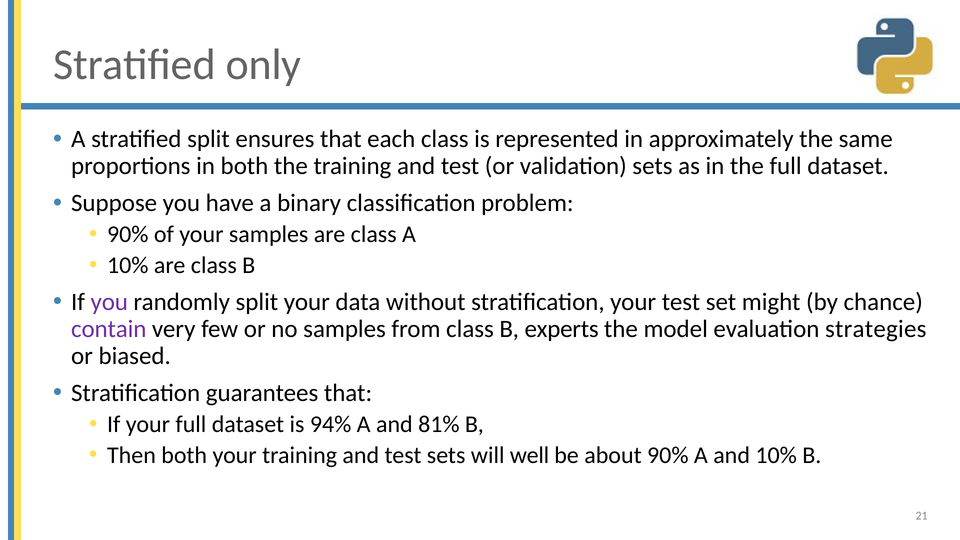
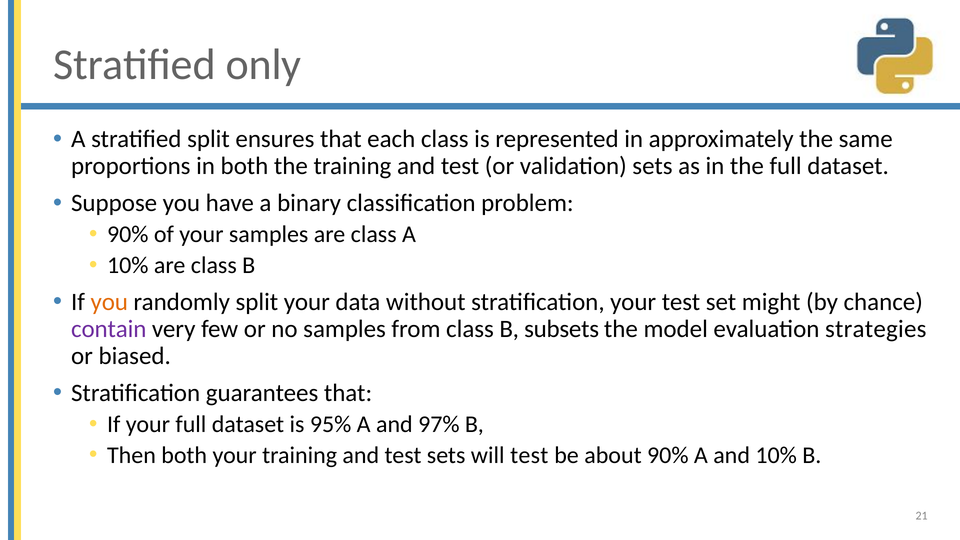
you at (109, 302) colour: purple -> orange
experts: experts -> subsets
94%: 94% -> 95%
81%: 81% -> 97%
will well: well -> test
